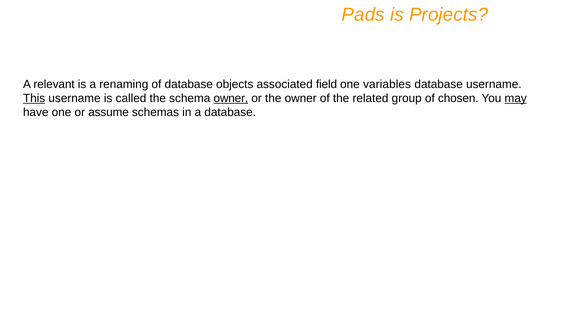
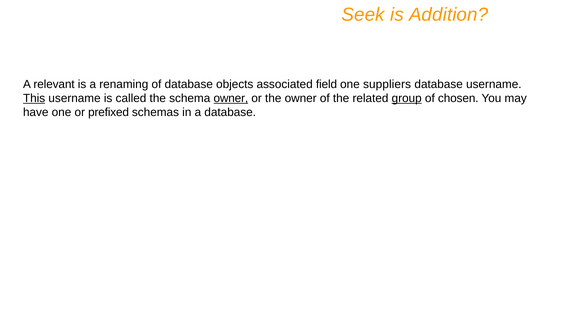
Pads: Pads -> Seek
Projects: Projects -> Addition
variables: variables -> suppliers
group underline: none -> present
may underline: present -> none
assume: assume -> prefixed
